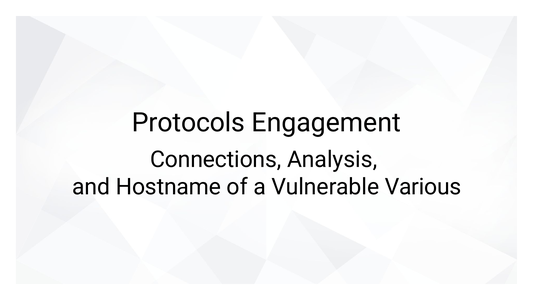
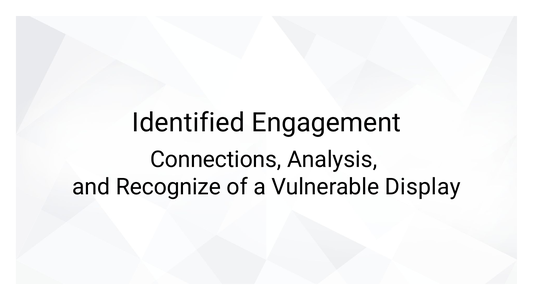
Protocols: Protocols -> Identified
Hostname: Hostname -> Recognize
Various: Various -> Display
